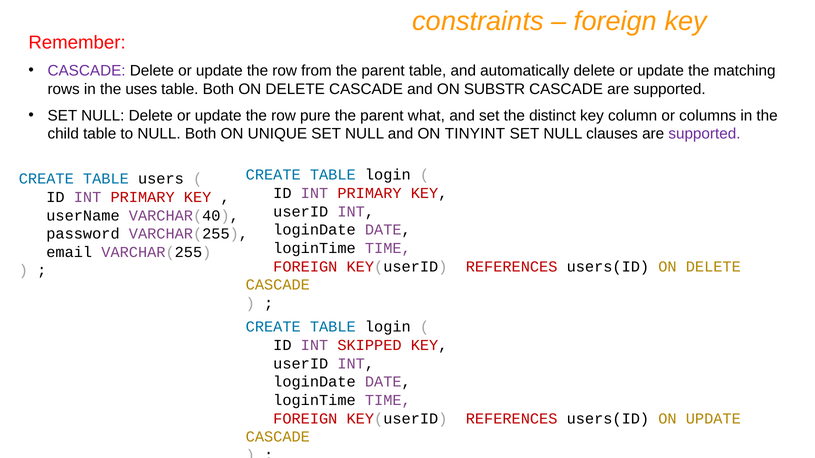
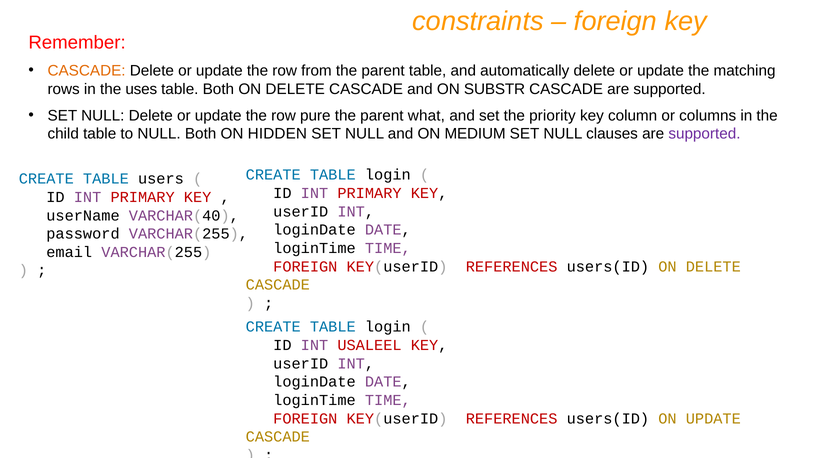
CASCADE at (87, 71) colour: purple -> orange
distinct: distinct -> priority
UNIQUE: UNIQUE -> HIDDEN
TINYINT: TINYINT -> MEDIUM
SKIPPED: SKIPPED -> USALEEL
